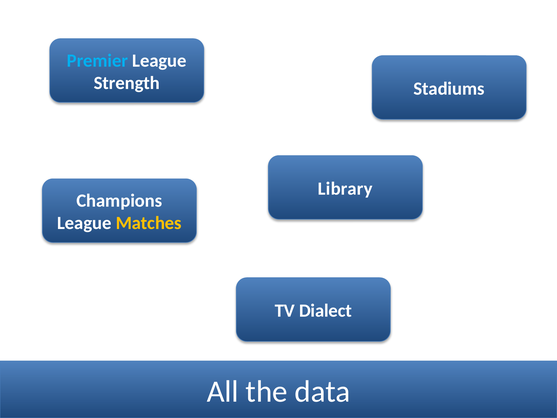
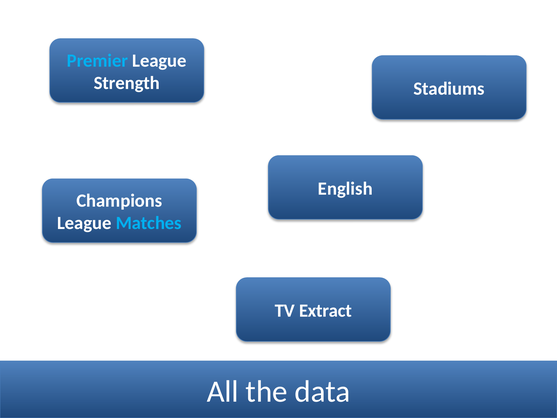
Library: Library -> English
Matches colour: yellow -> light blue
Dialect: Dialect -> Extract
